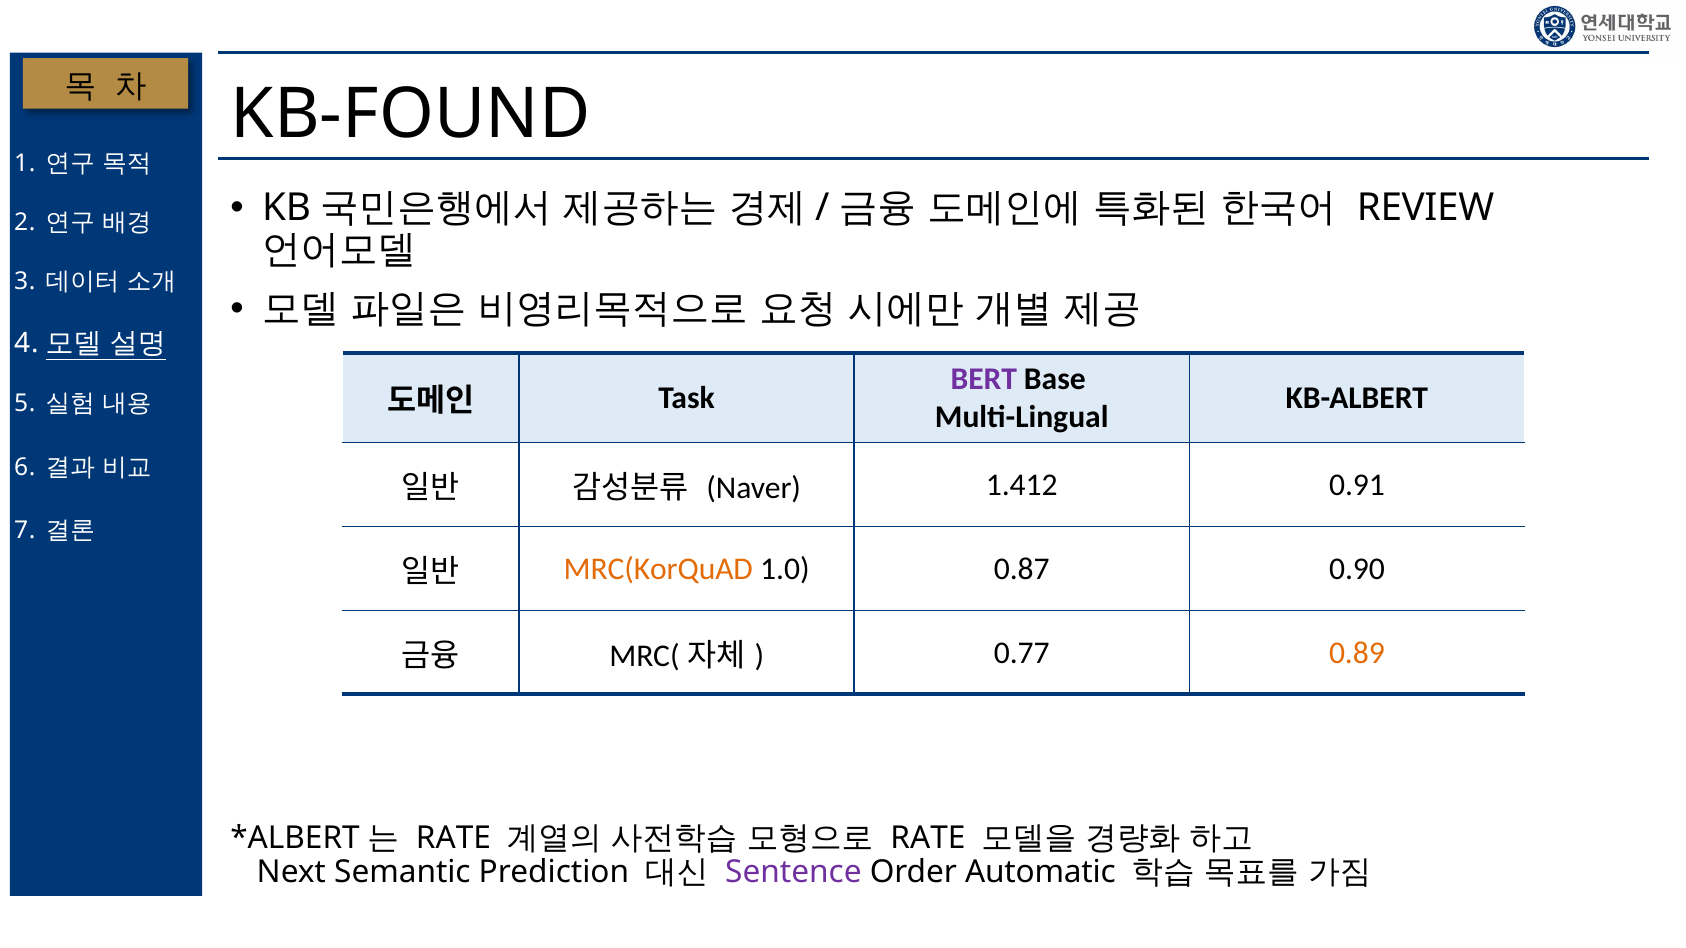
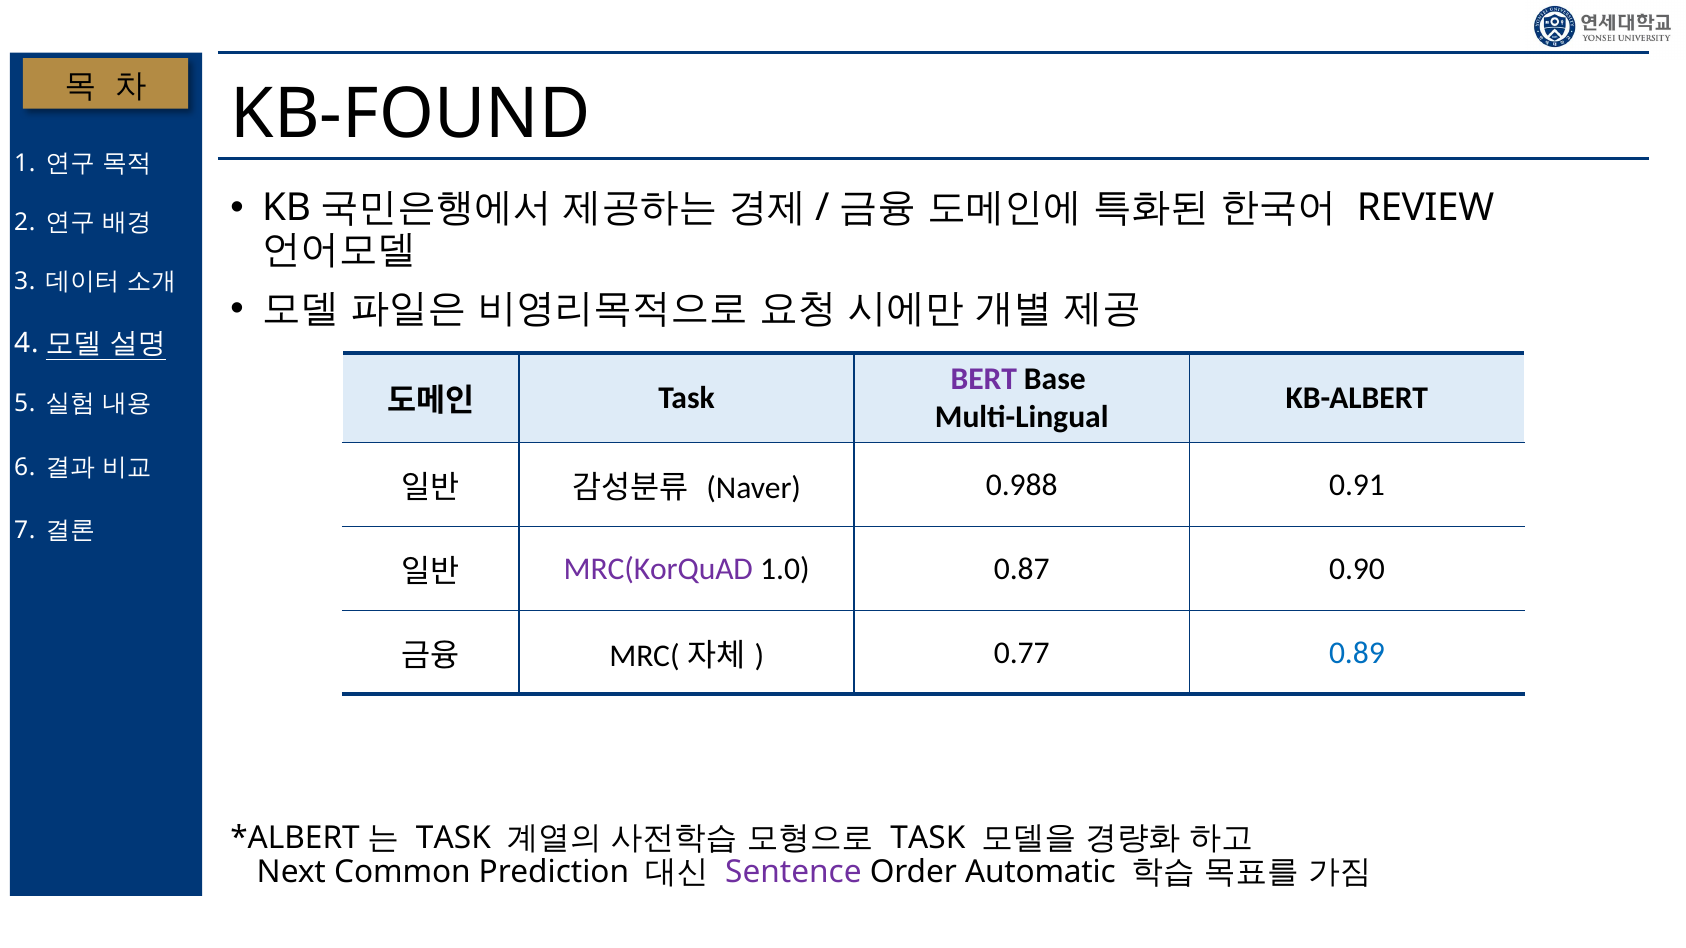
1.412: 1.412 -> 0.988
MRC(KorQuAD colour: orange -> purple
0.89 colour: orange -> blue
RATE at (453, 839): RATE -> TASK
RATE at (928, 839): RATE -> TASK
Semantic: Semantic -> Common
